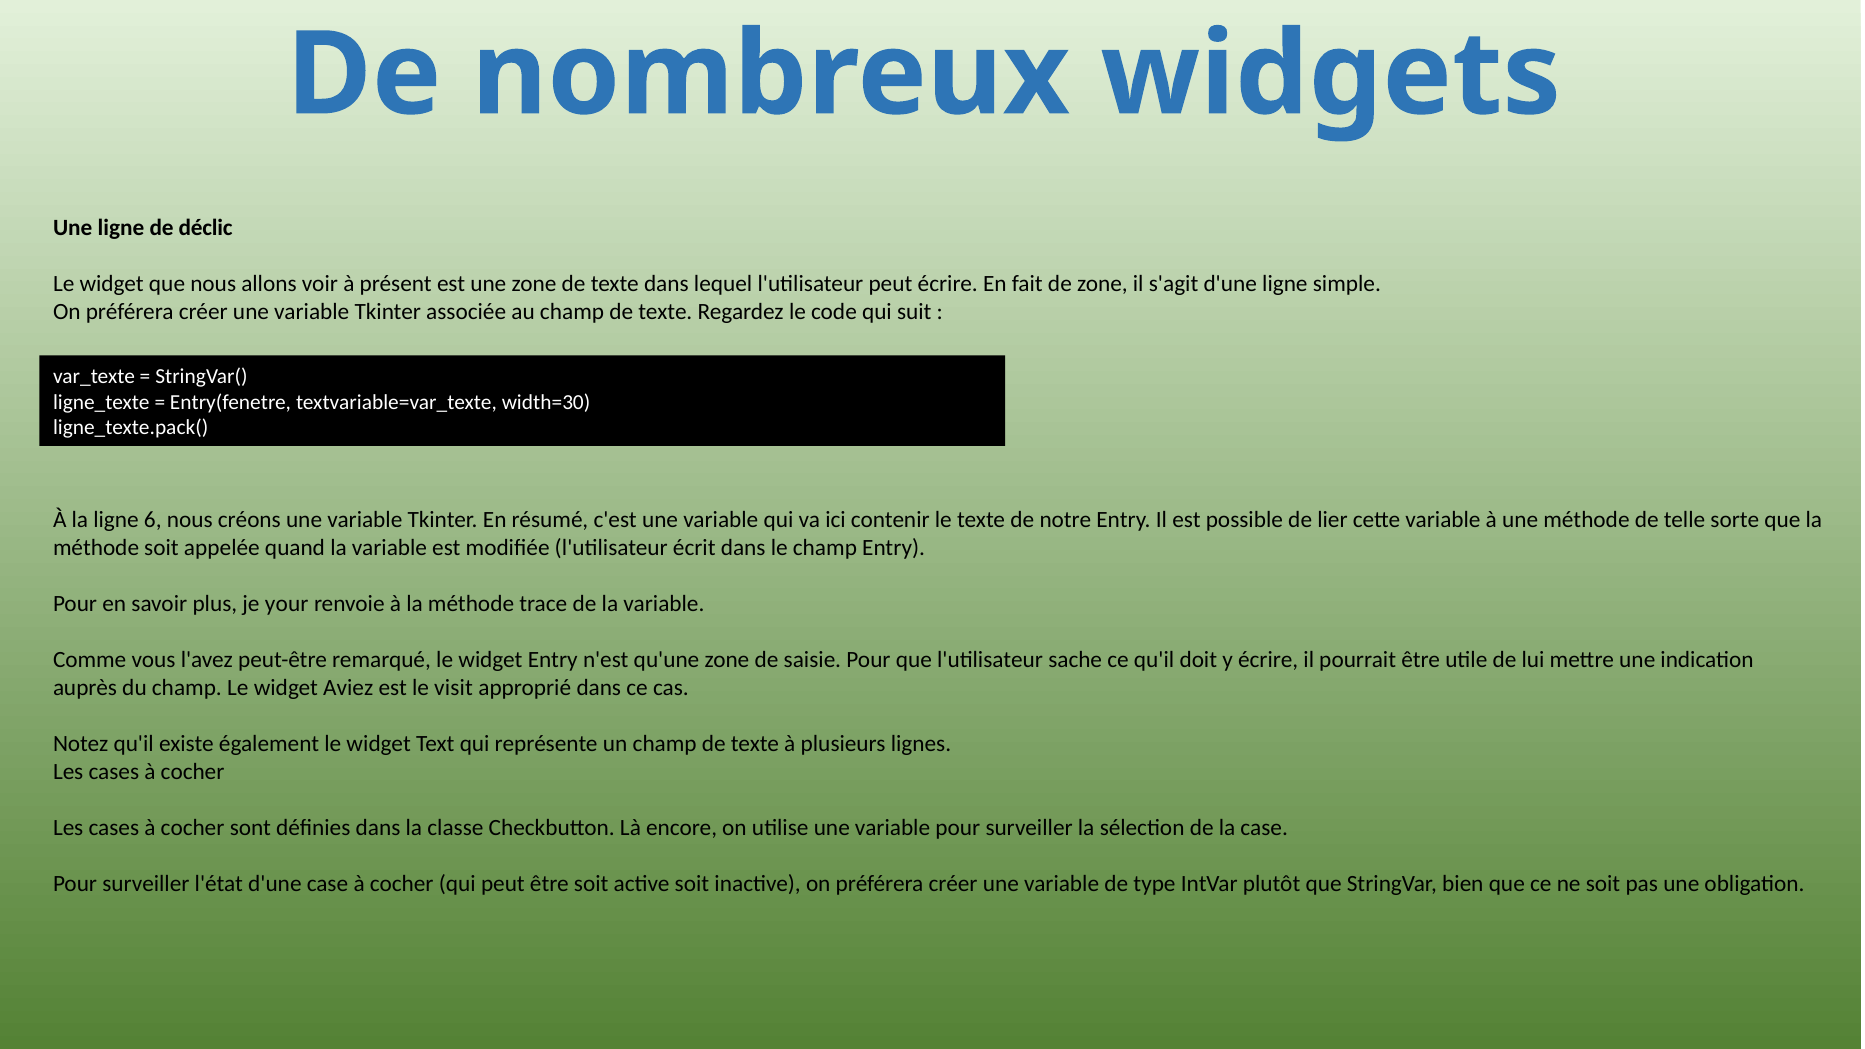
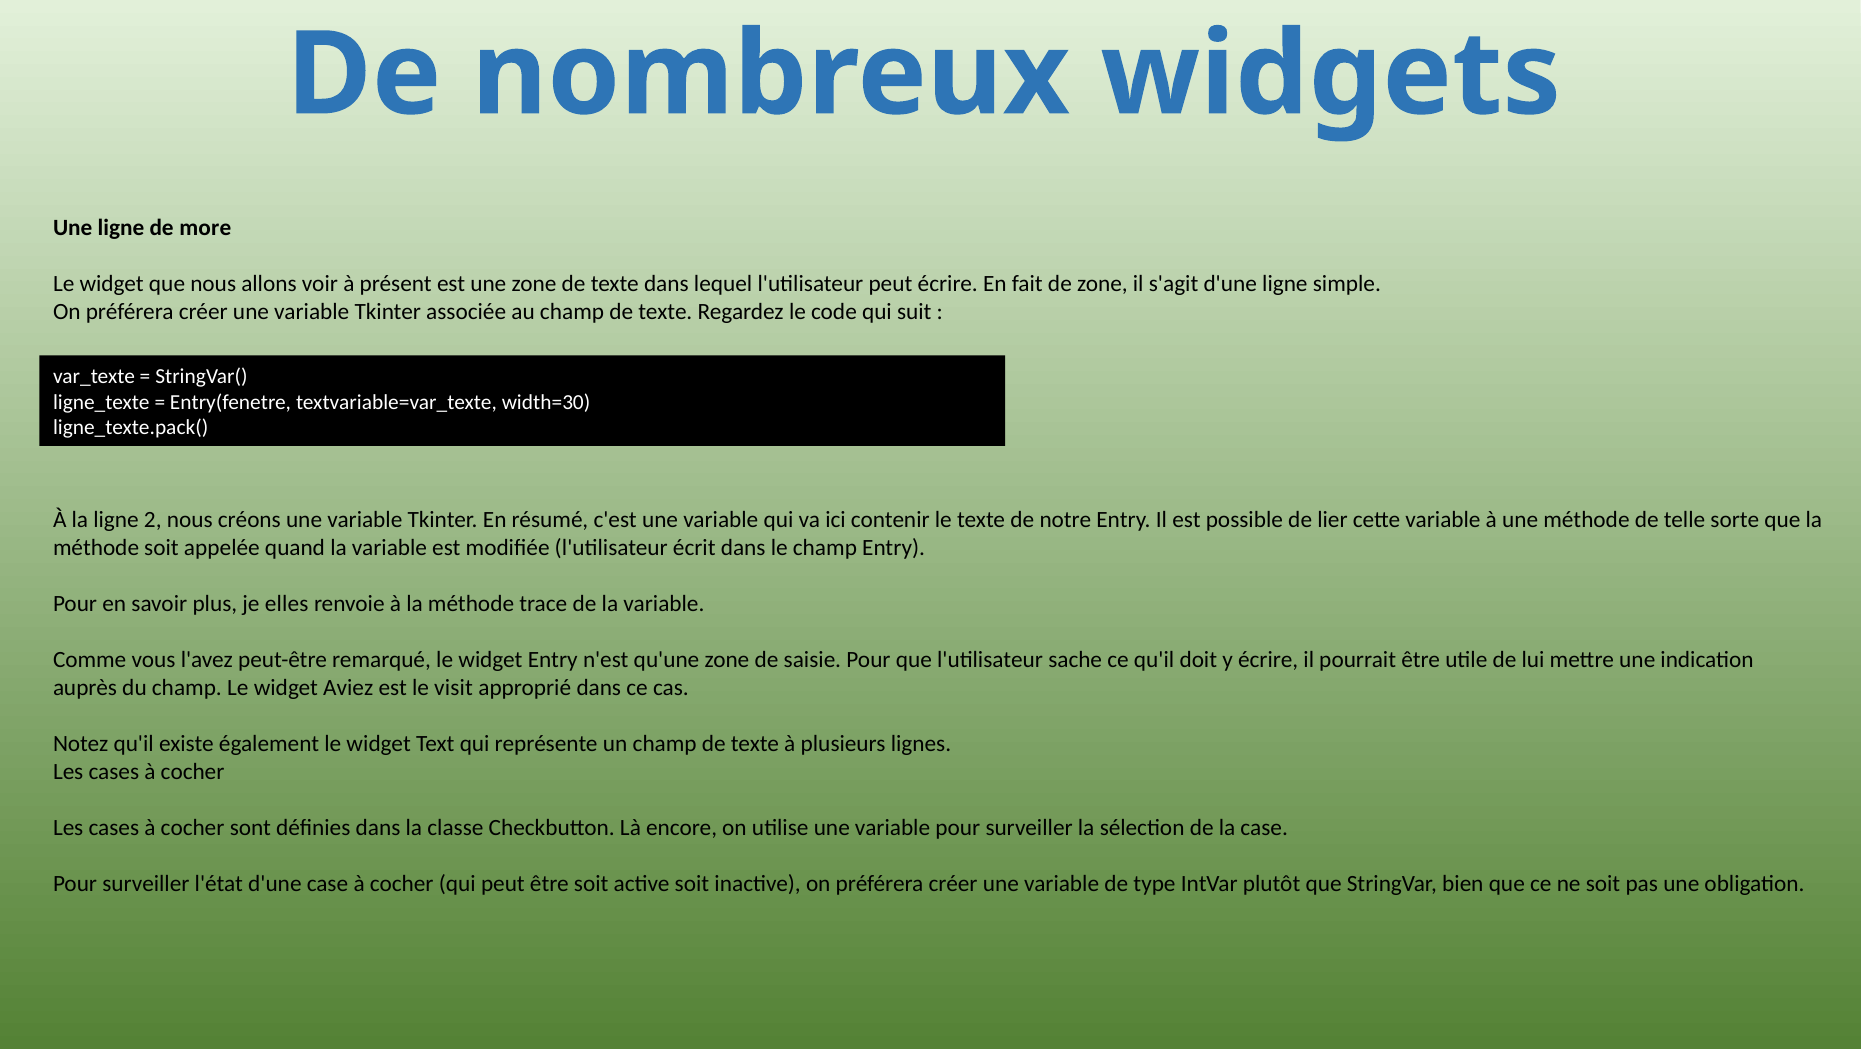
déclic: déclic -> more
6: 6 -> 2
your: your -> elles
